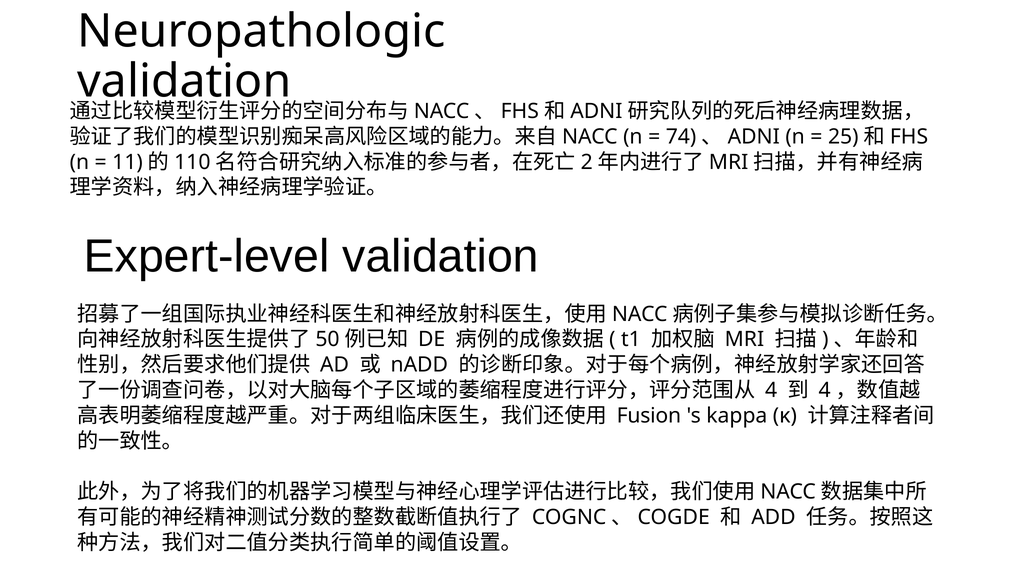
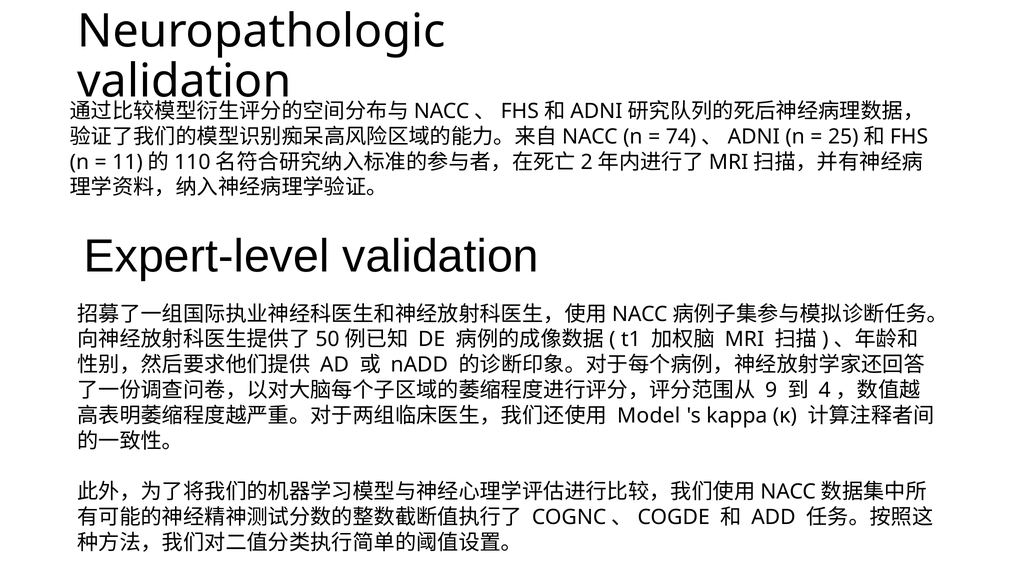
4 at (771, 390): 4 -> 9
Fusion: Fusion -> Model
